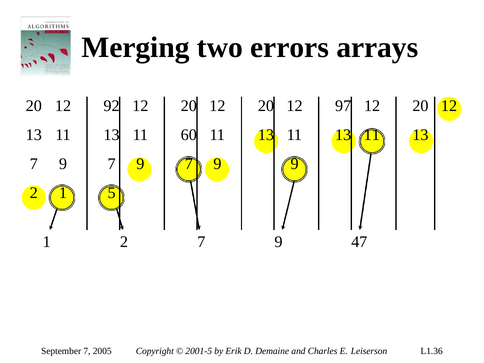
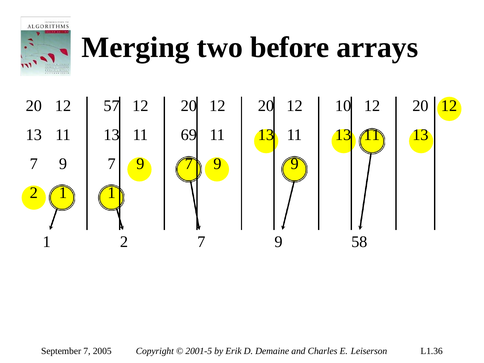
errors: errors -> before
92: 92 -> 57
97: 97 -> 10
60: 60 -> 69
2 1 5: 5 -> 1
47: 47 -> 58
